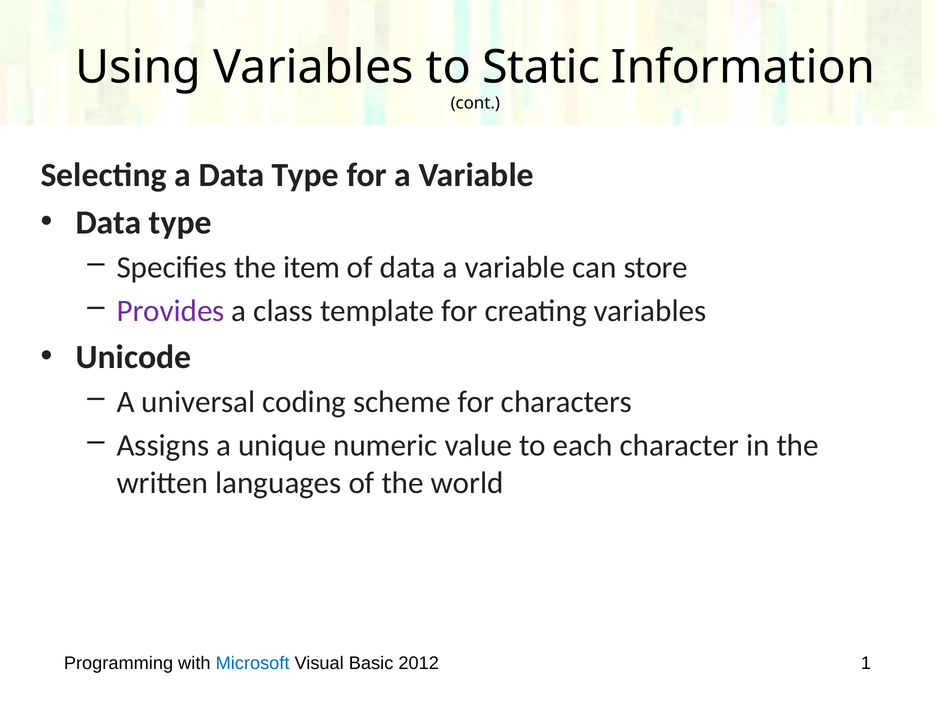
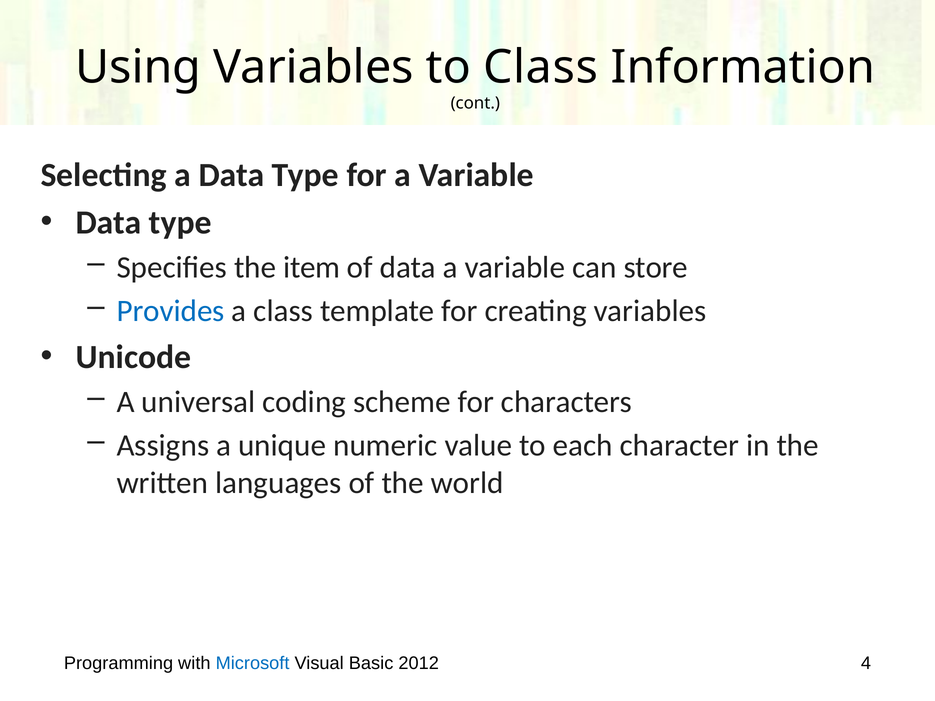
to Static: Static -> Class
Provides colour: purple -> blue
1: 1 -> 4
